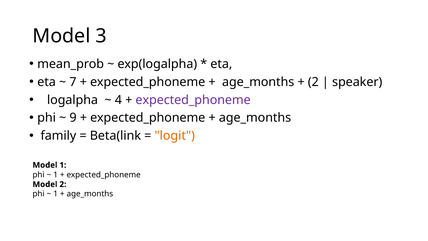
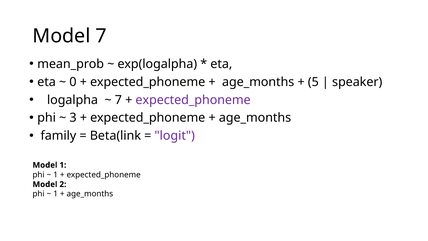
Model 3: 3 -> 7
7: 7 -> 0
2 at (313, 82): 2 -> 5
4 at (118, 100): 4 -> 7
9: 9 -> 3
logit colour: orange -> purple
